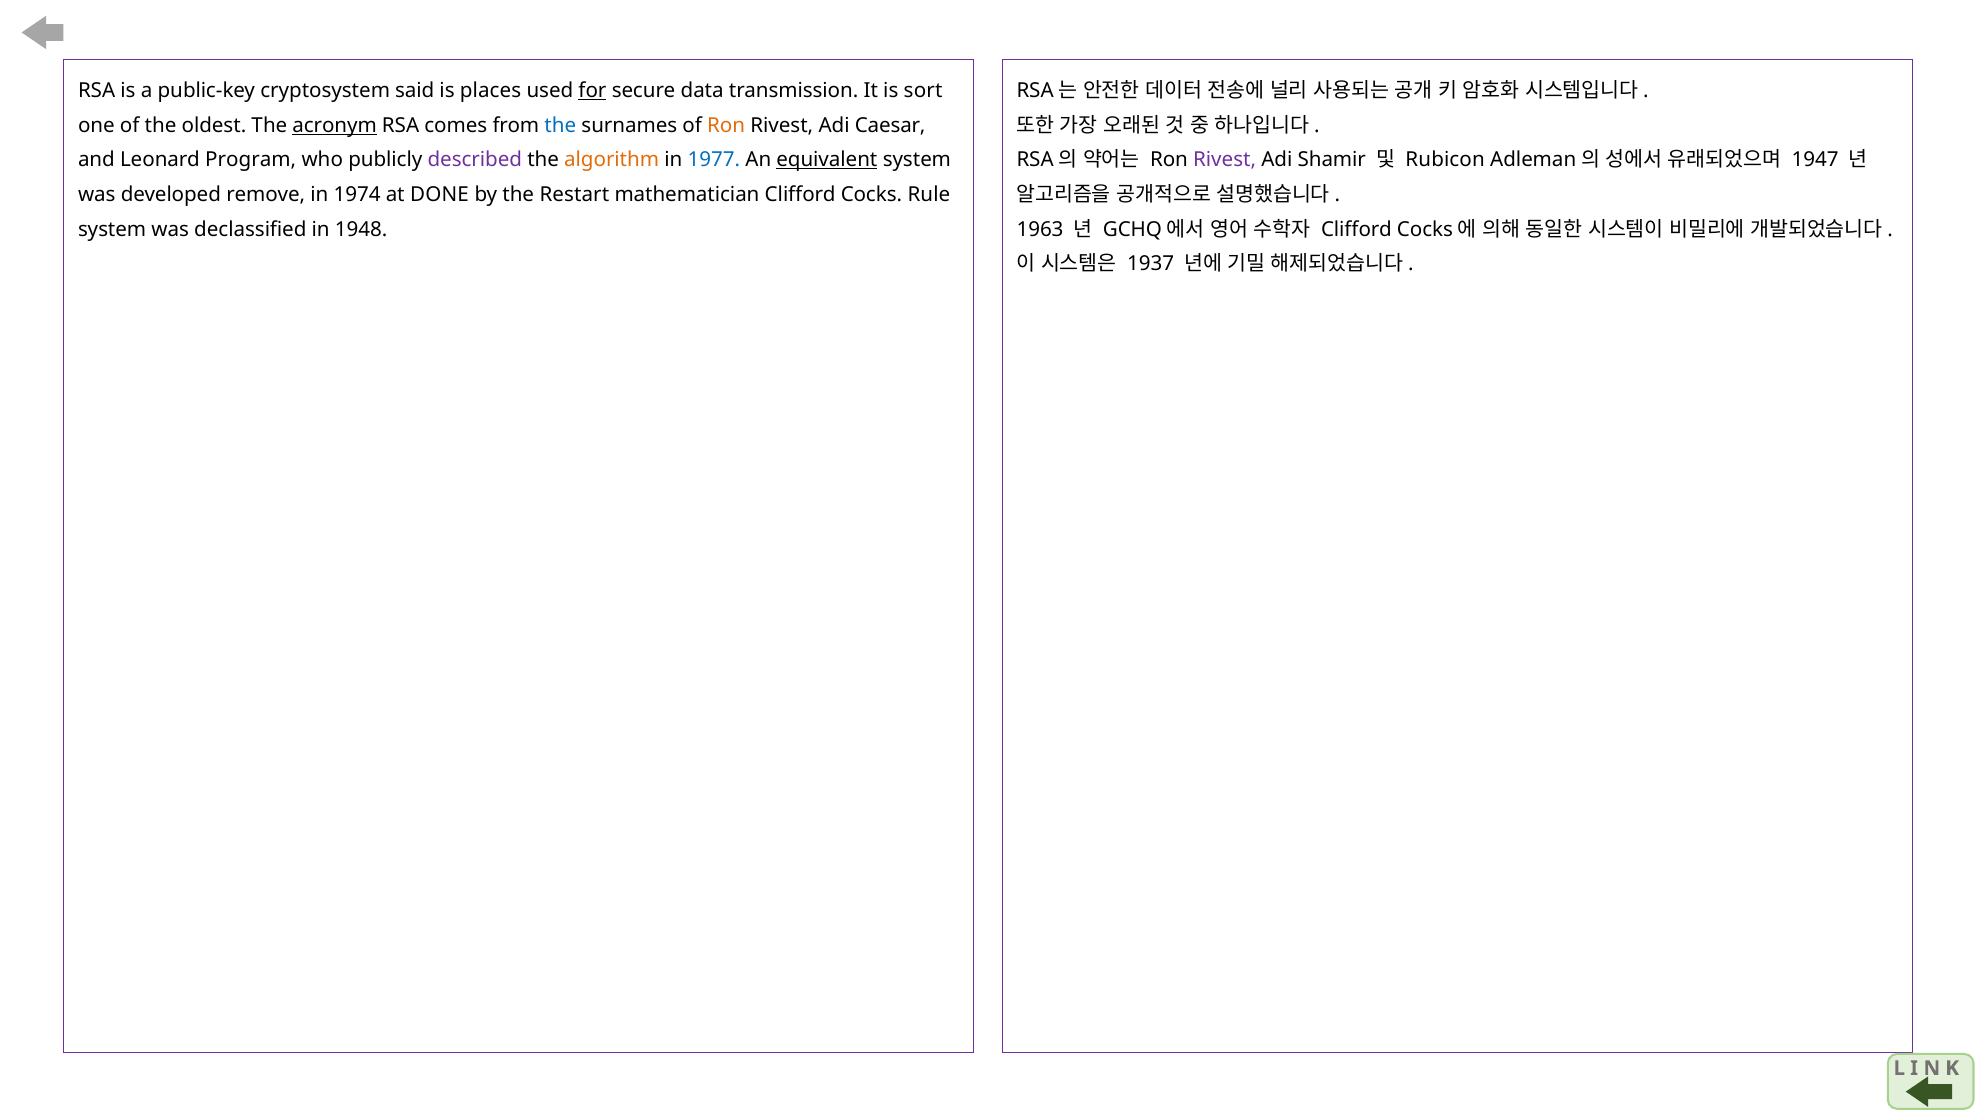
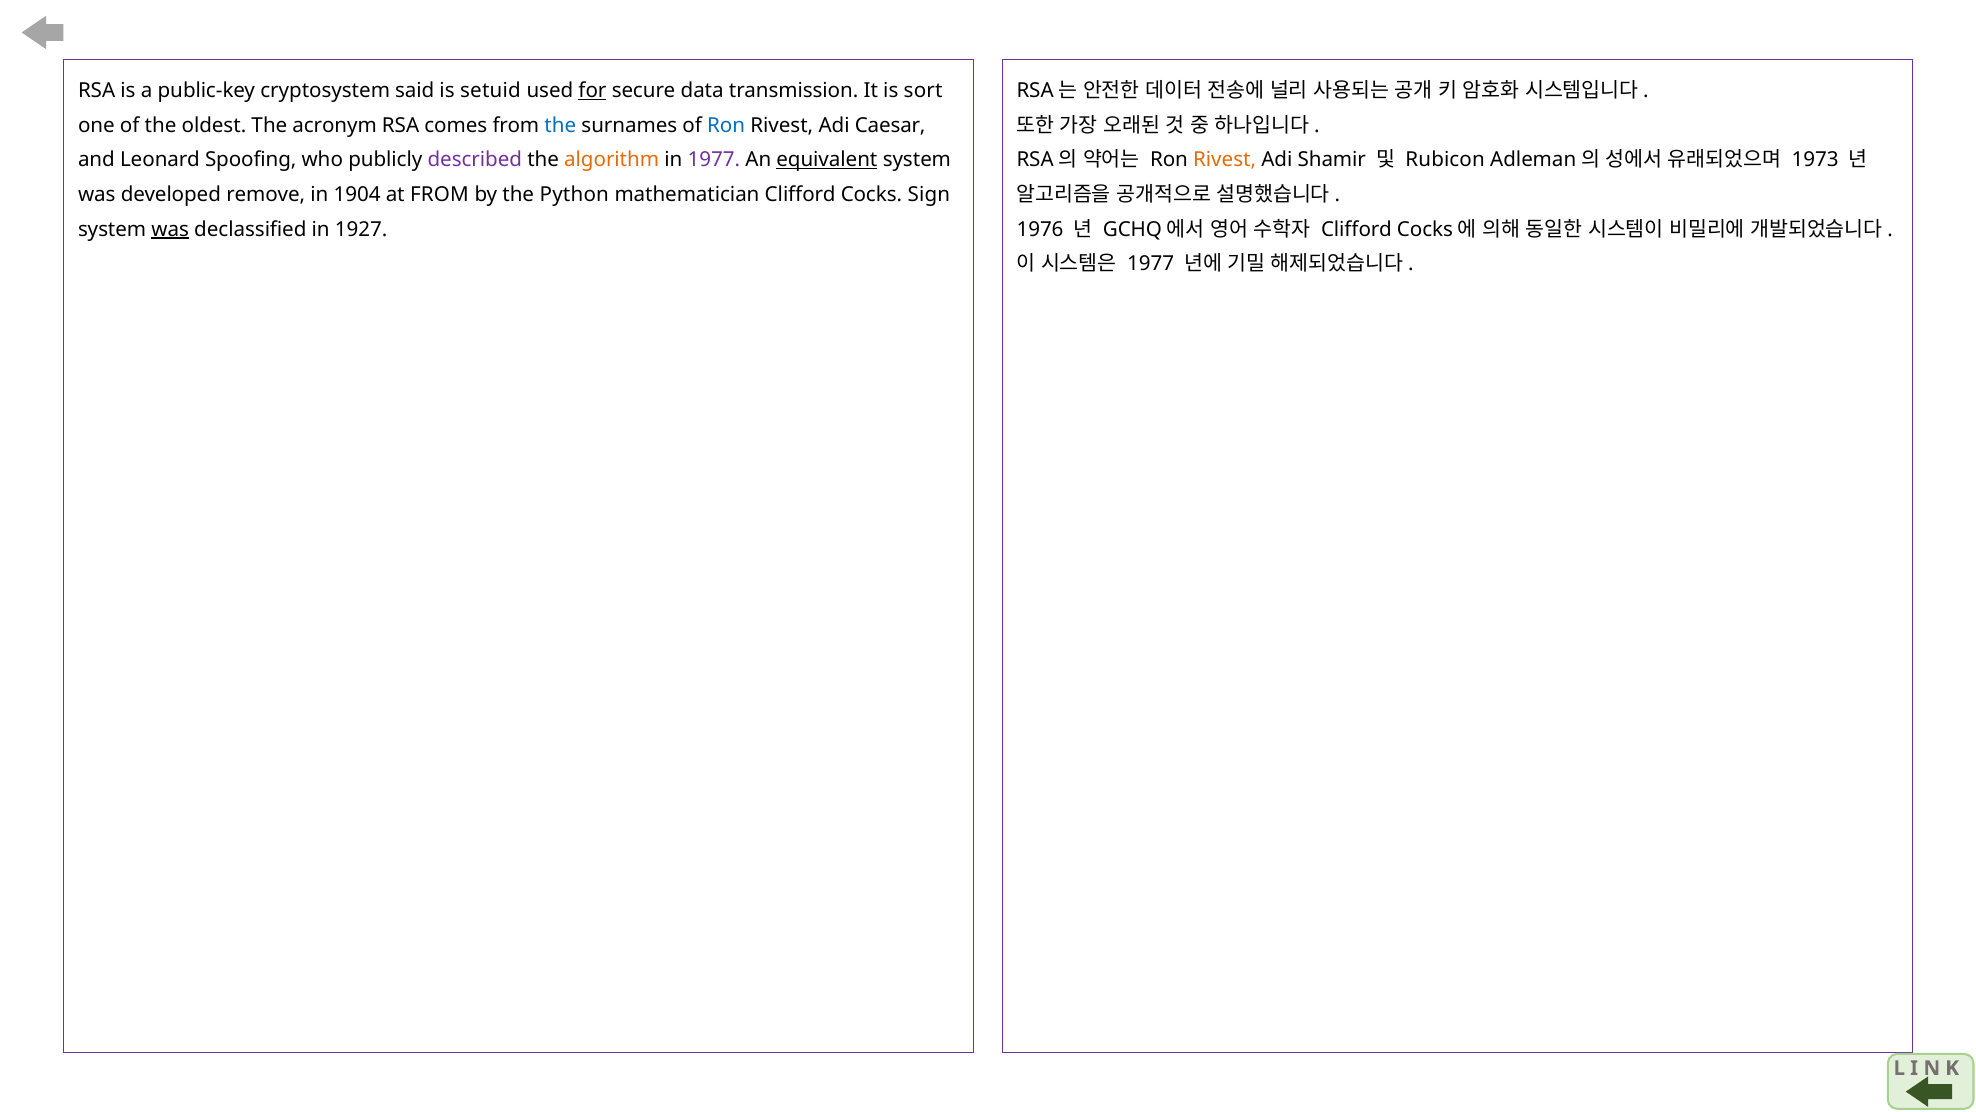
places: places -> setuid
acronym underline: present -> none
Ron at (726, 125) colour: orange -> blue
Rivest at (1225, 160) colour: purple -> orange
1947: 1947 -> 1973
Program: Program -> Spoofing
1977 at (714, 160) colour: blue -> purple
1974: 1974 -> 1904
at DONE: DONE -> FROM
Restart: Restart -> Python
Rule: Rule -> Sign
was at (170, 229) underline: none -> present
1948: 1948 -> 1927
1963: 1963 -> 1976
1937 at (1151, 264): 1937 -> 1977
